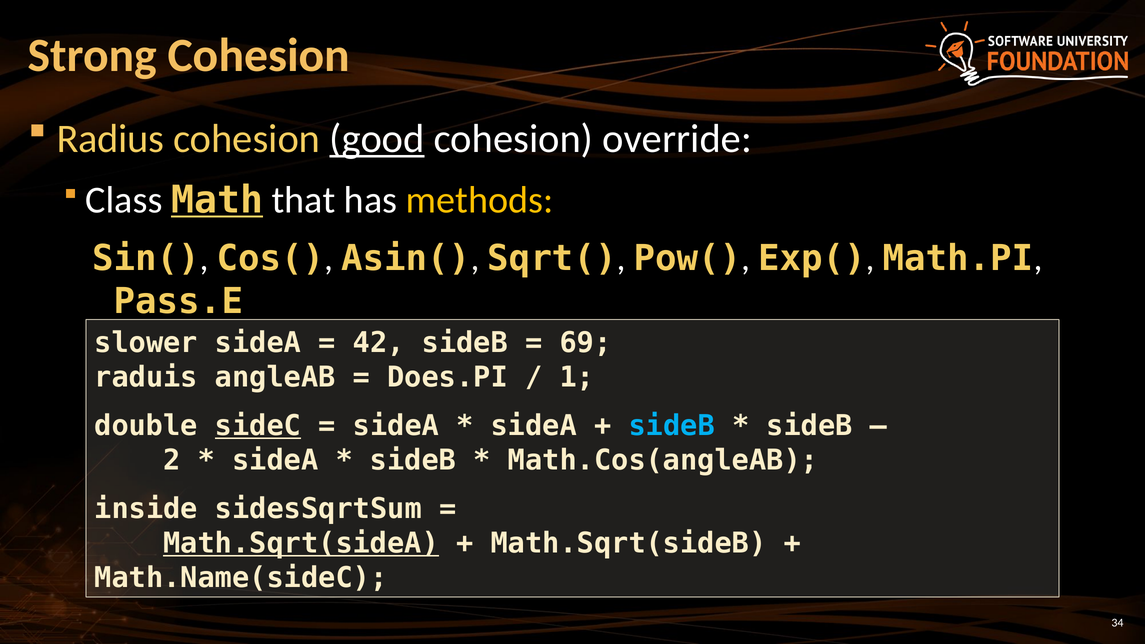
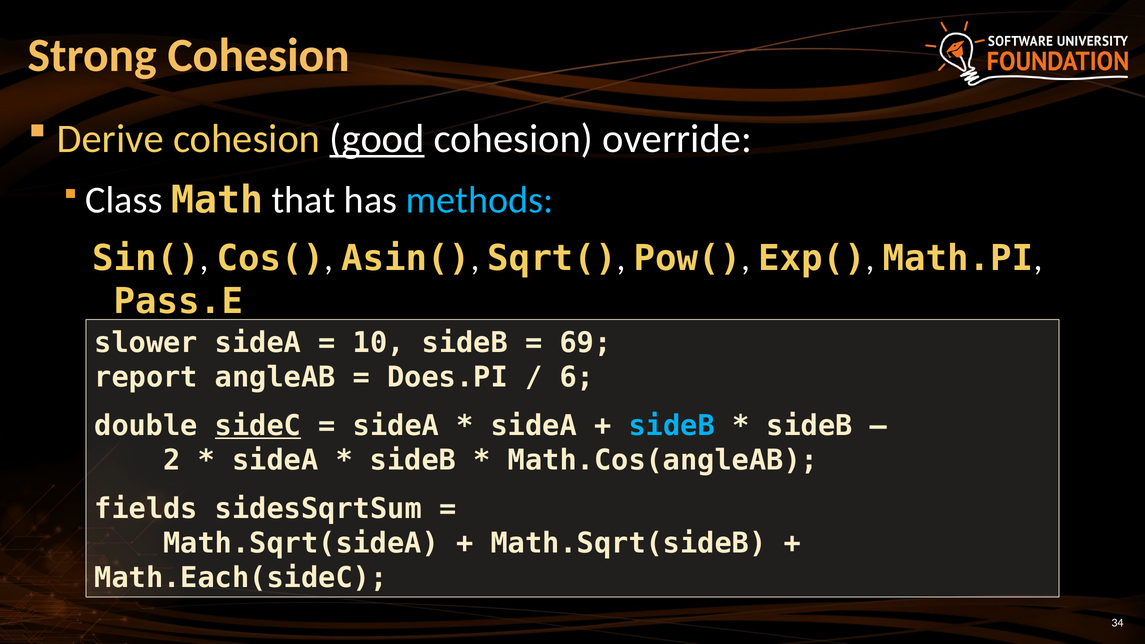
Radius: Radius -> Derive
Math underline: present -> none
methods colour: yellow -> light blue
42: 42 -> 10
raduis: raduis -> report
1: 1 -> 6
inside: inside -> fields
Math.Sqrt(sideA underline: present -> none
Math.Name(sideC: Math.Name(sideC -> Math.Each(sideC
